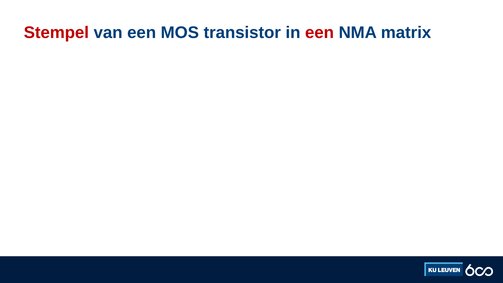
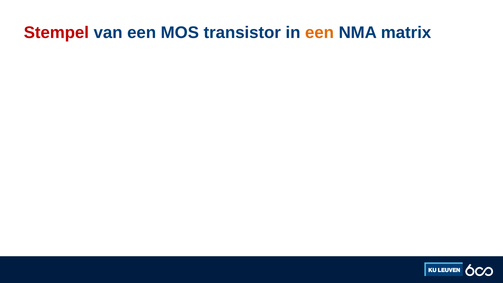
een at (320, 33) colour: red -> orange
